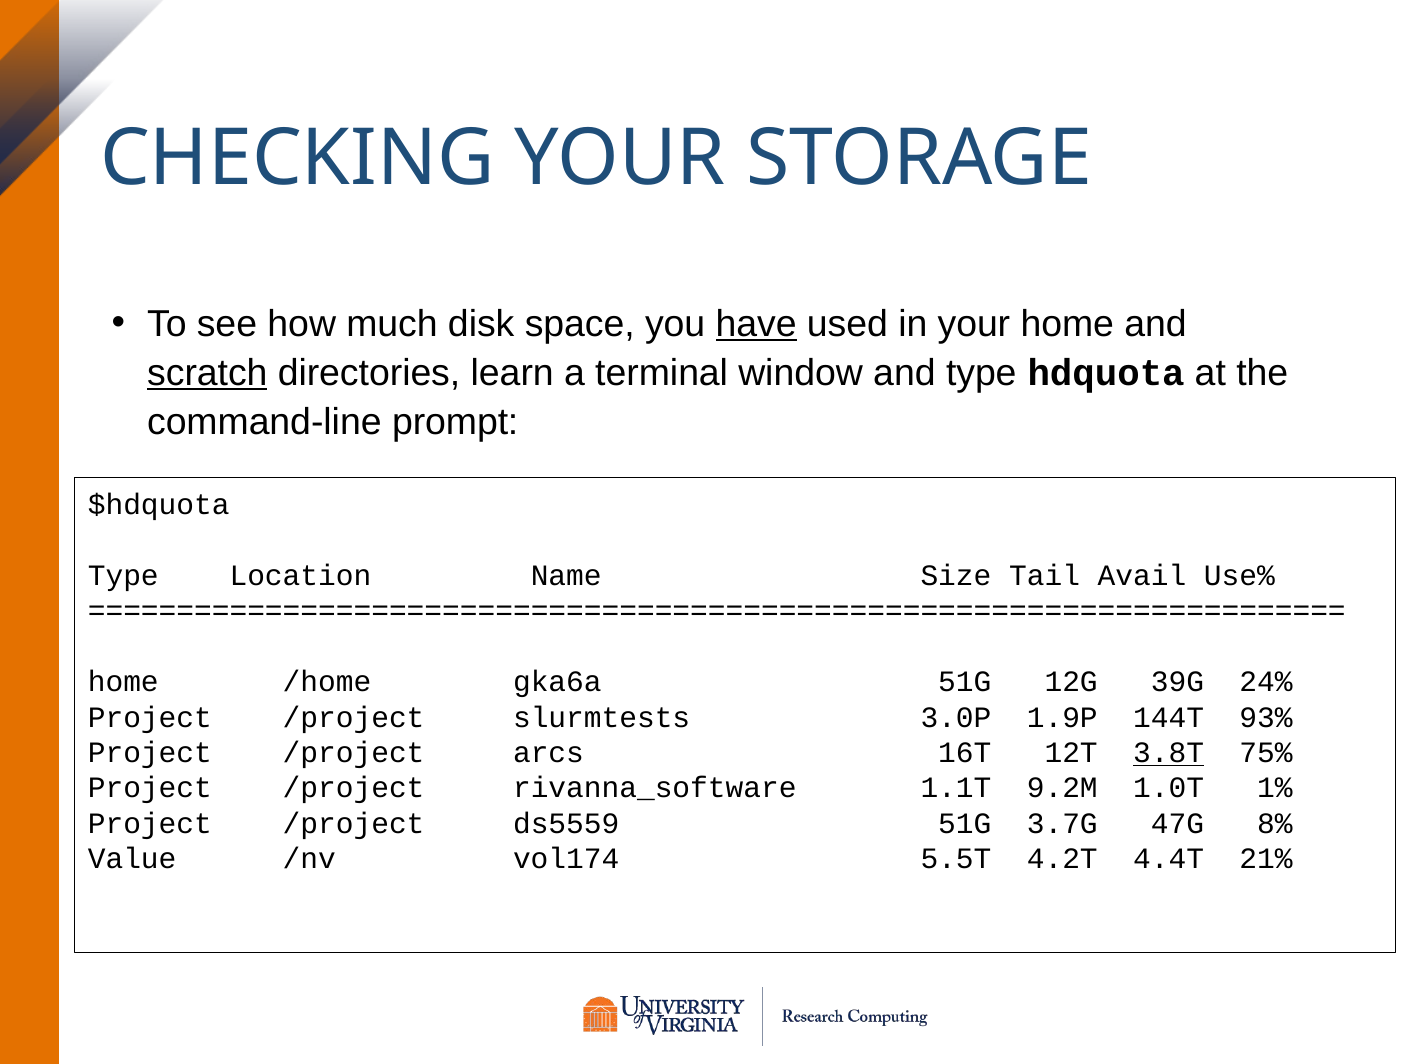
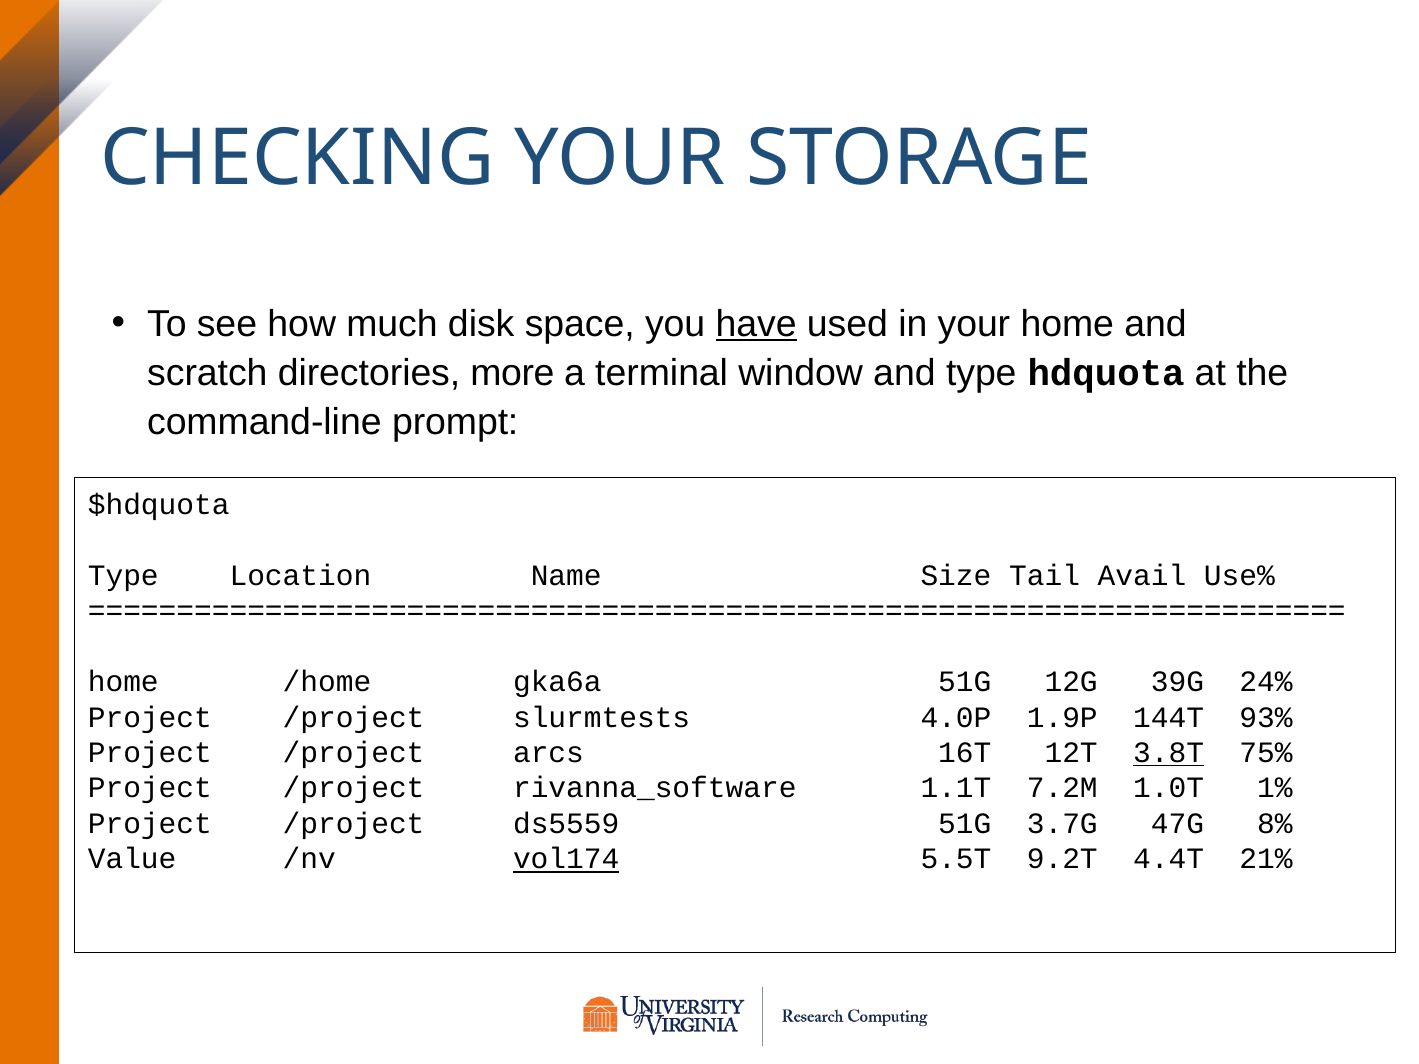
scratch underline: present -> none
learn: learn -> more
3.0P: 3.0P -> 4.0P
9.2M: 9.2M -> 7.2M
vol174 underline: none -> present
4.2T: 4.2T -> 9.2T
